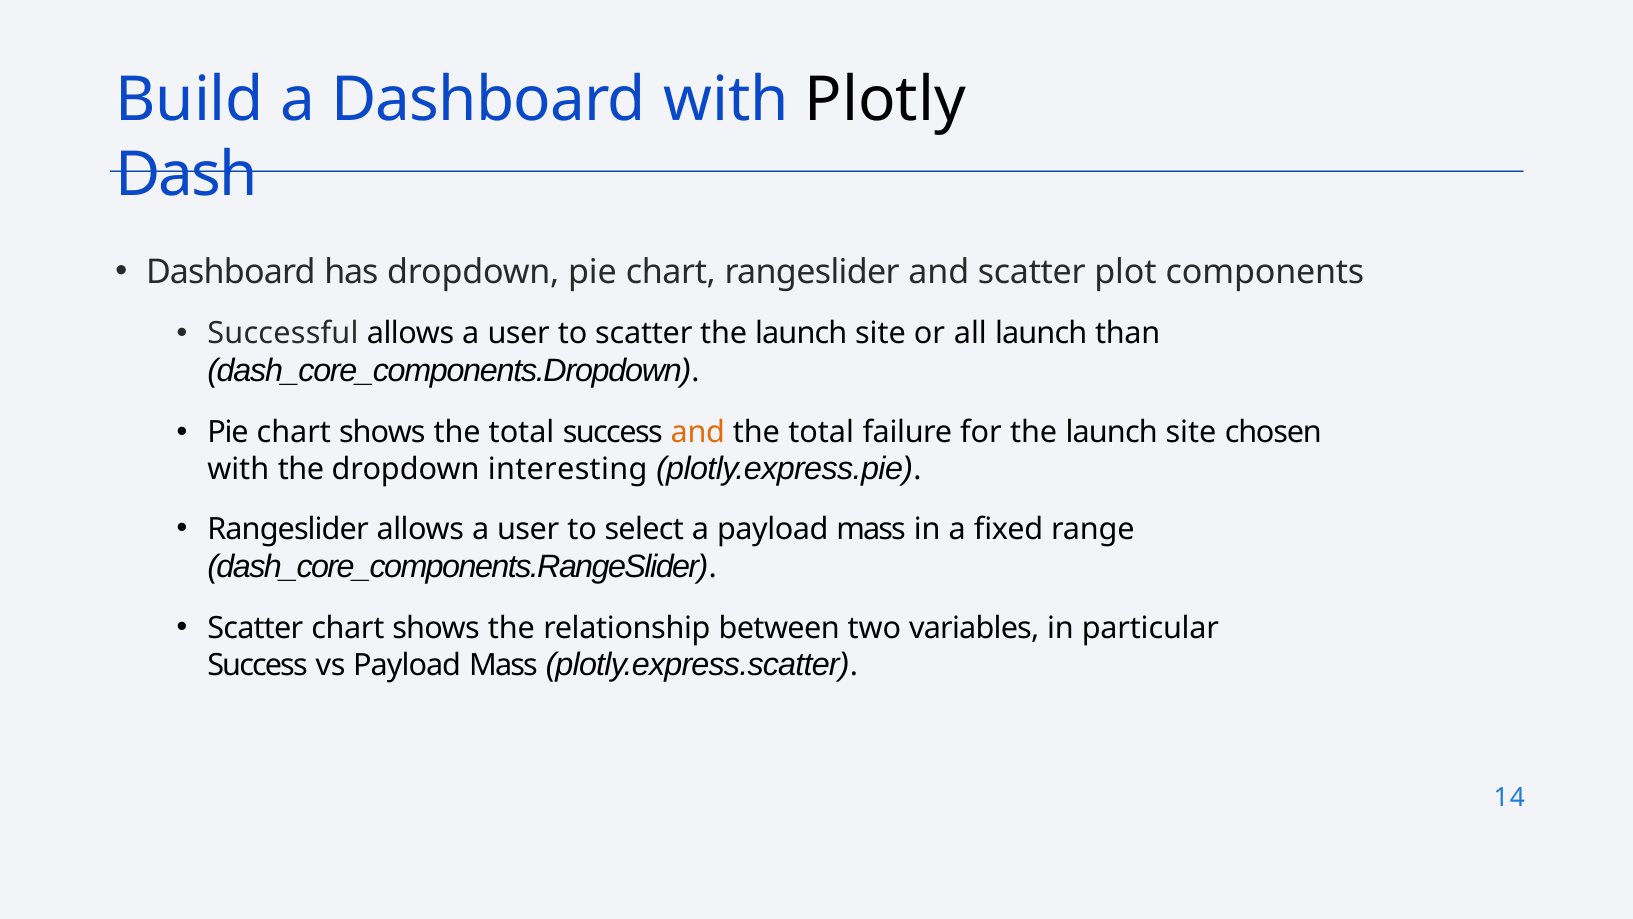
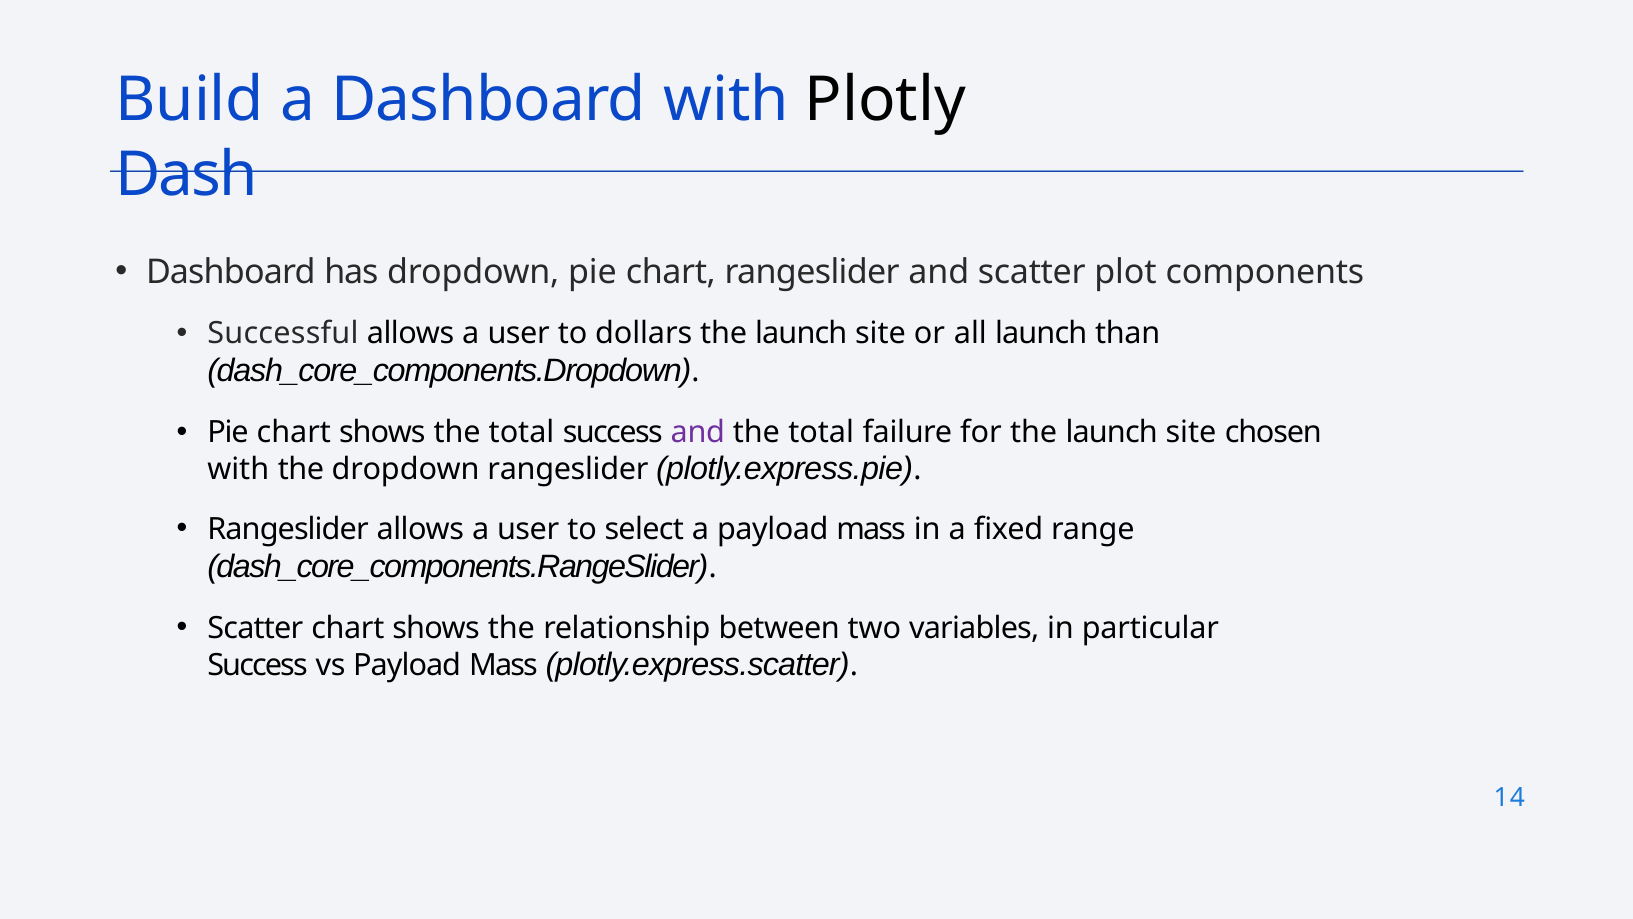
to scatter: scatter -> dollars
and at (698, 433) colour: orange -> purple
dropdown interesting: interesting -> rangeslider
